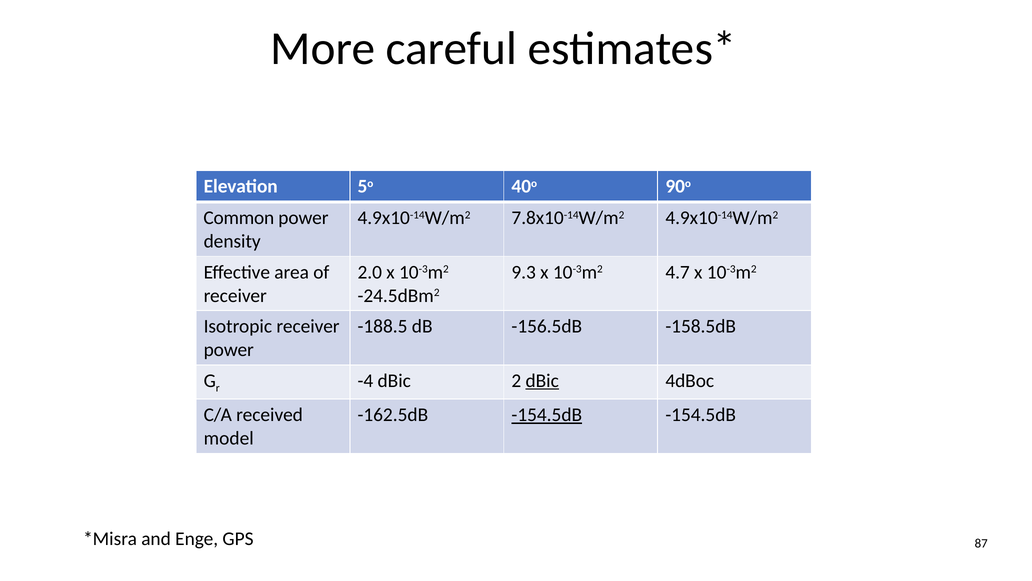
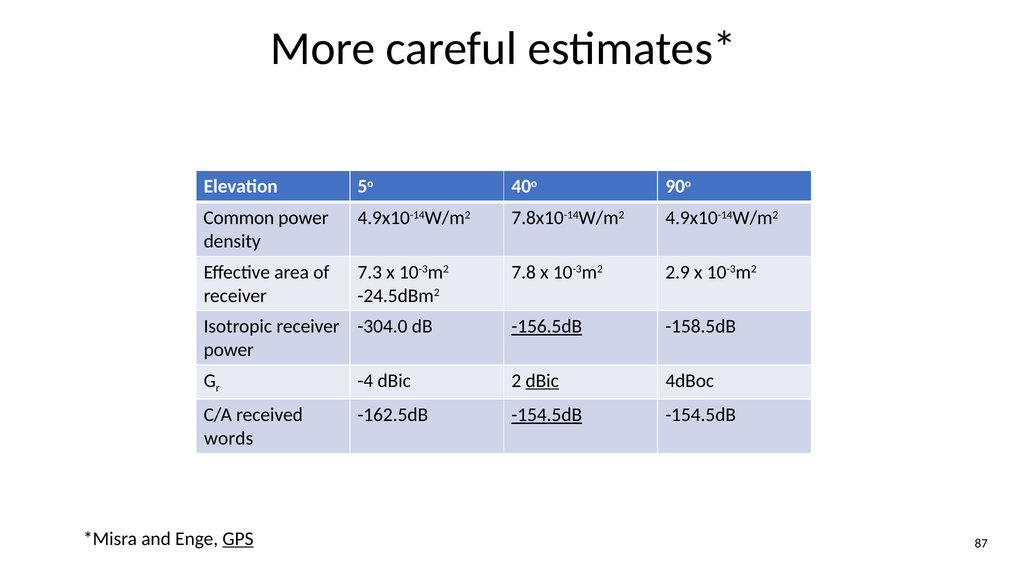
2.0: 2.0 -> 7.3
9.3: 9.3 -> 7.8
4.7: 4.7 -> 2.9
-188.5: -188.5 -> -304.0
-156.5dB underline: none -> present
model: model -> words
GPS underline: none -> present
